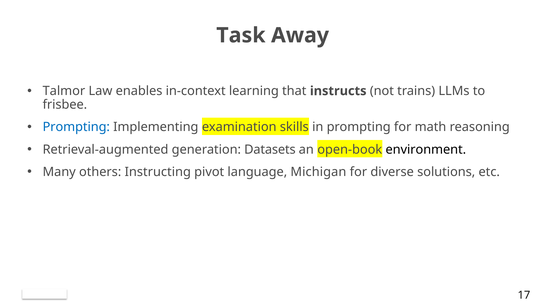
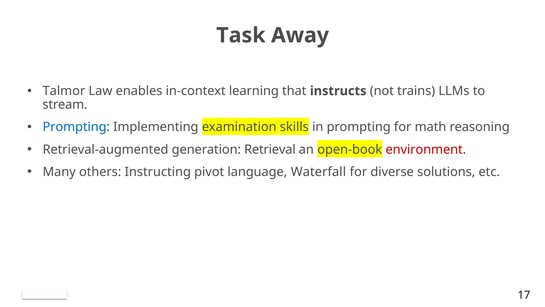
frisbee: frisbee -> stream
Datasets: Datasets -> Retrieval
environment colour: black -> red
Michigan: Michigan -> Waterfall
